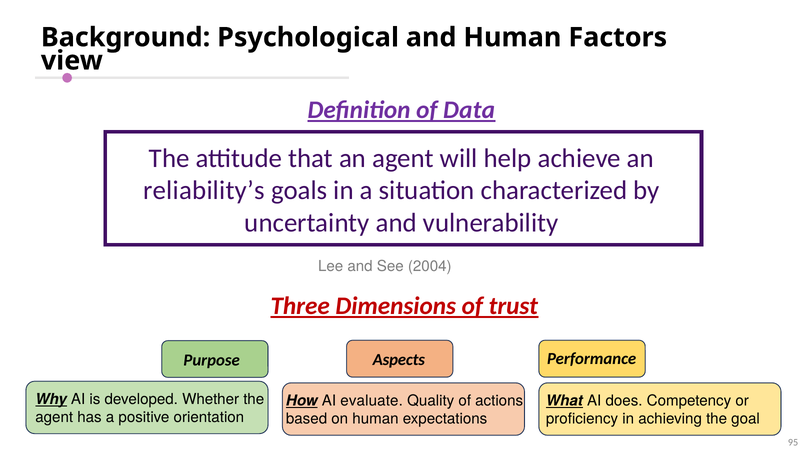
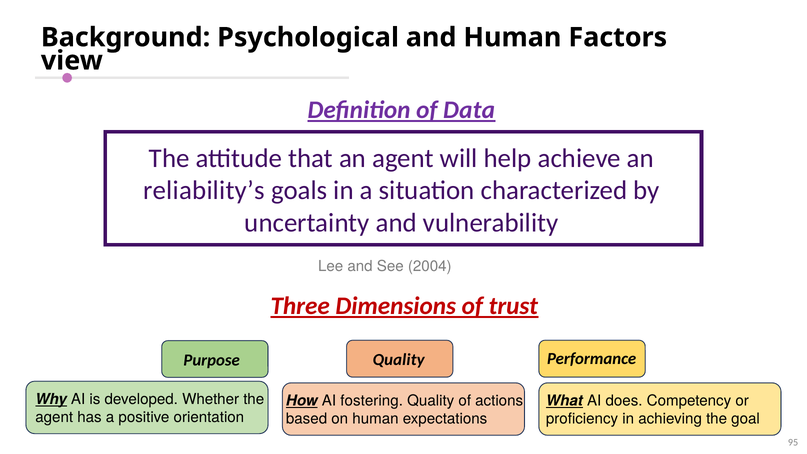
Aspects at (399, 360): Aspects -> Quality
evaluate: evaluate -> fostering
